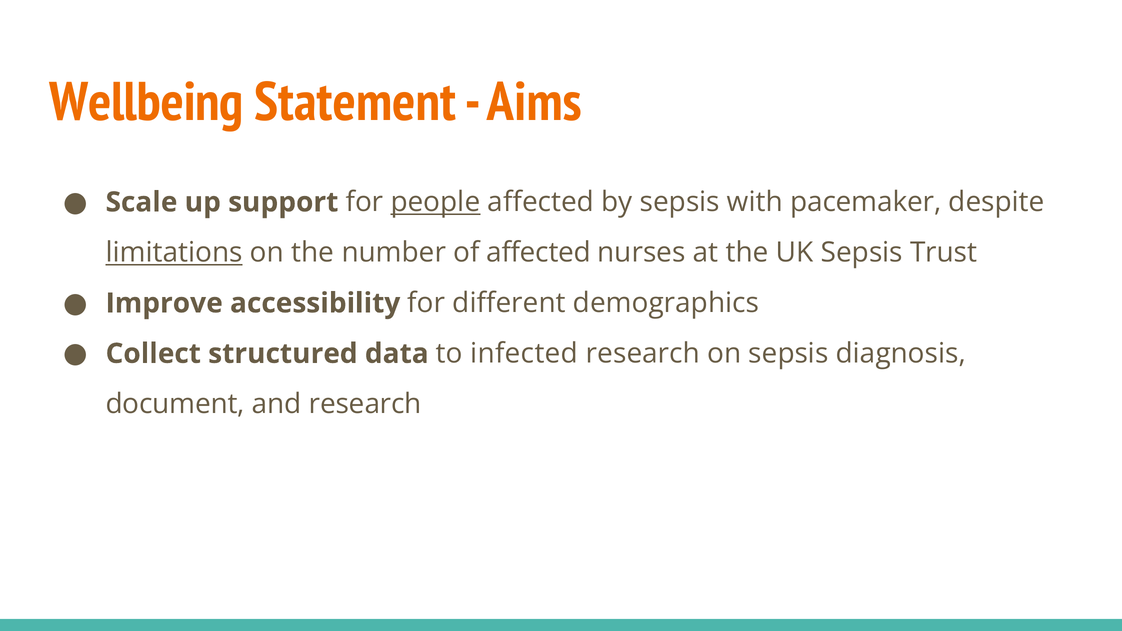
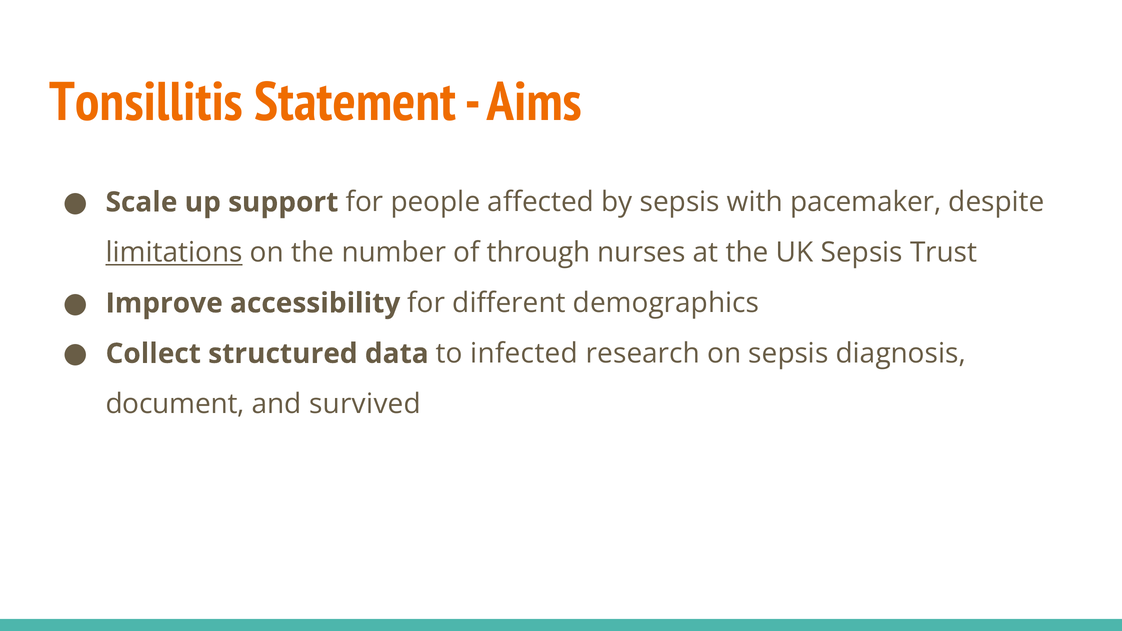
Wellbeing: Wellbeing -> Tonsillitis
people underline: present -> none
of affected: affected -> through
and research: research -> survived
